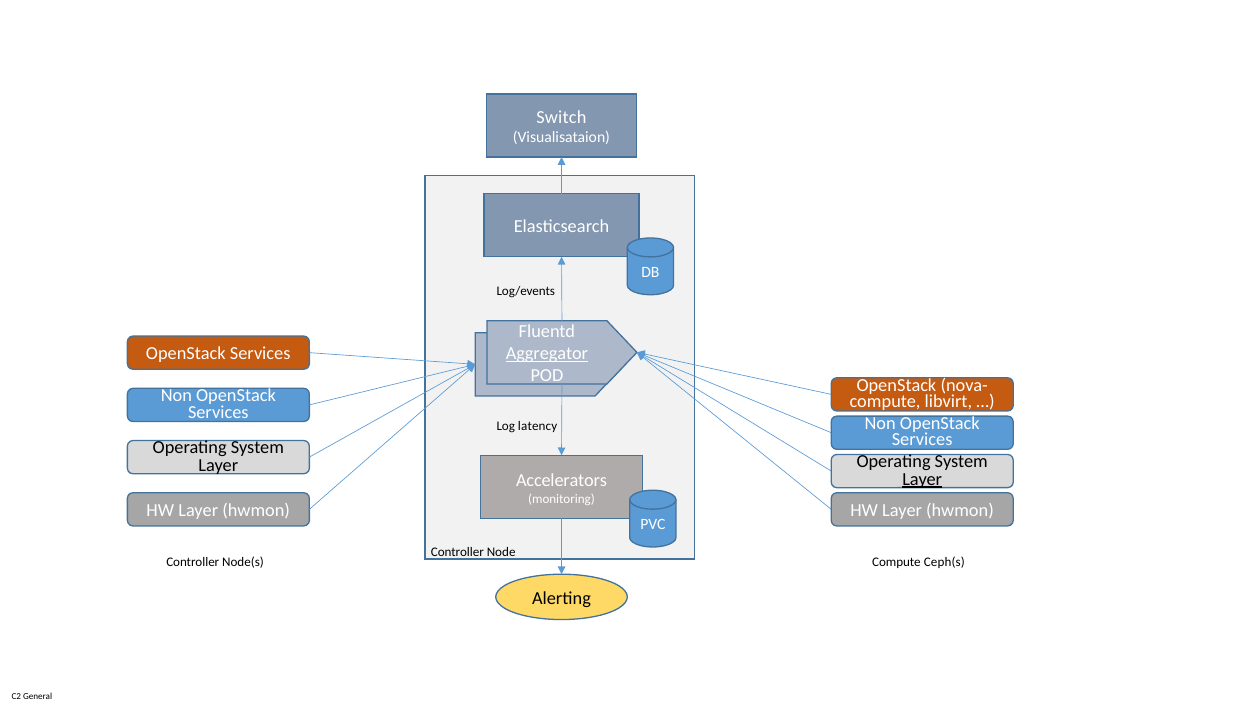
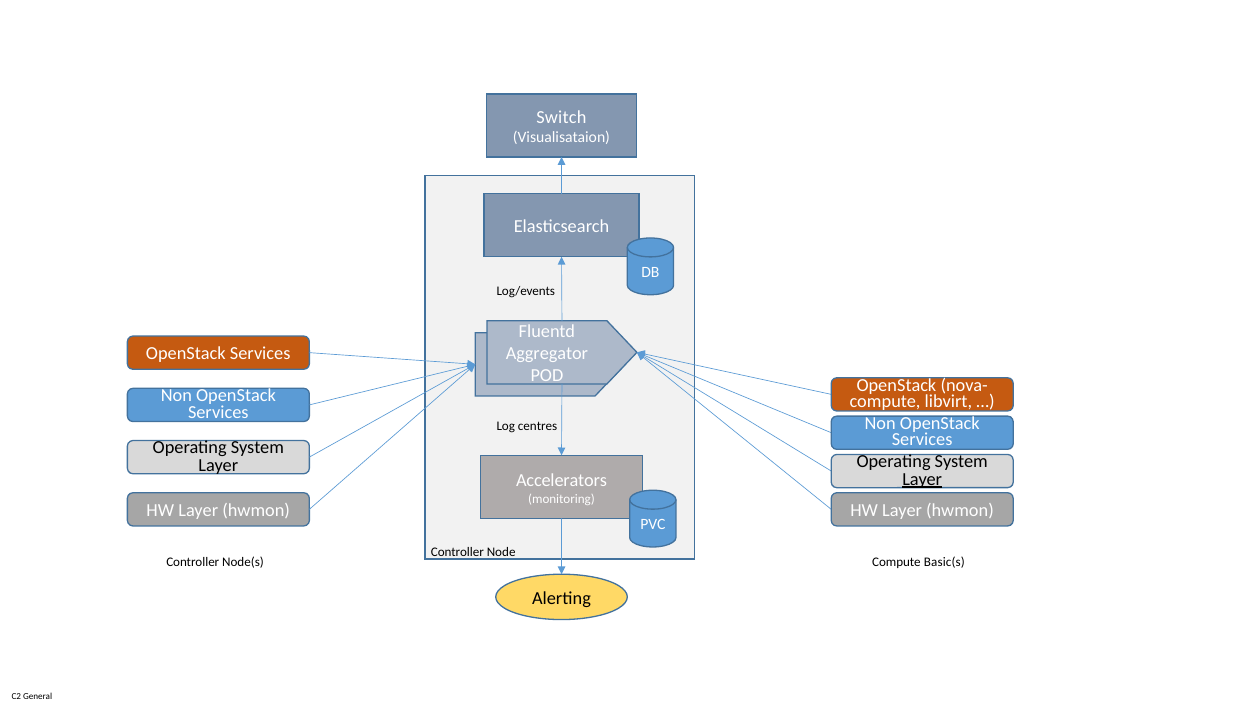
Aggregator underline: present -> none
latency: latency -> centres
Ceph(s: Ceph(s -> Basic(s
